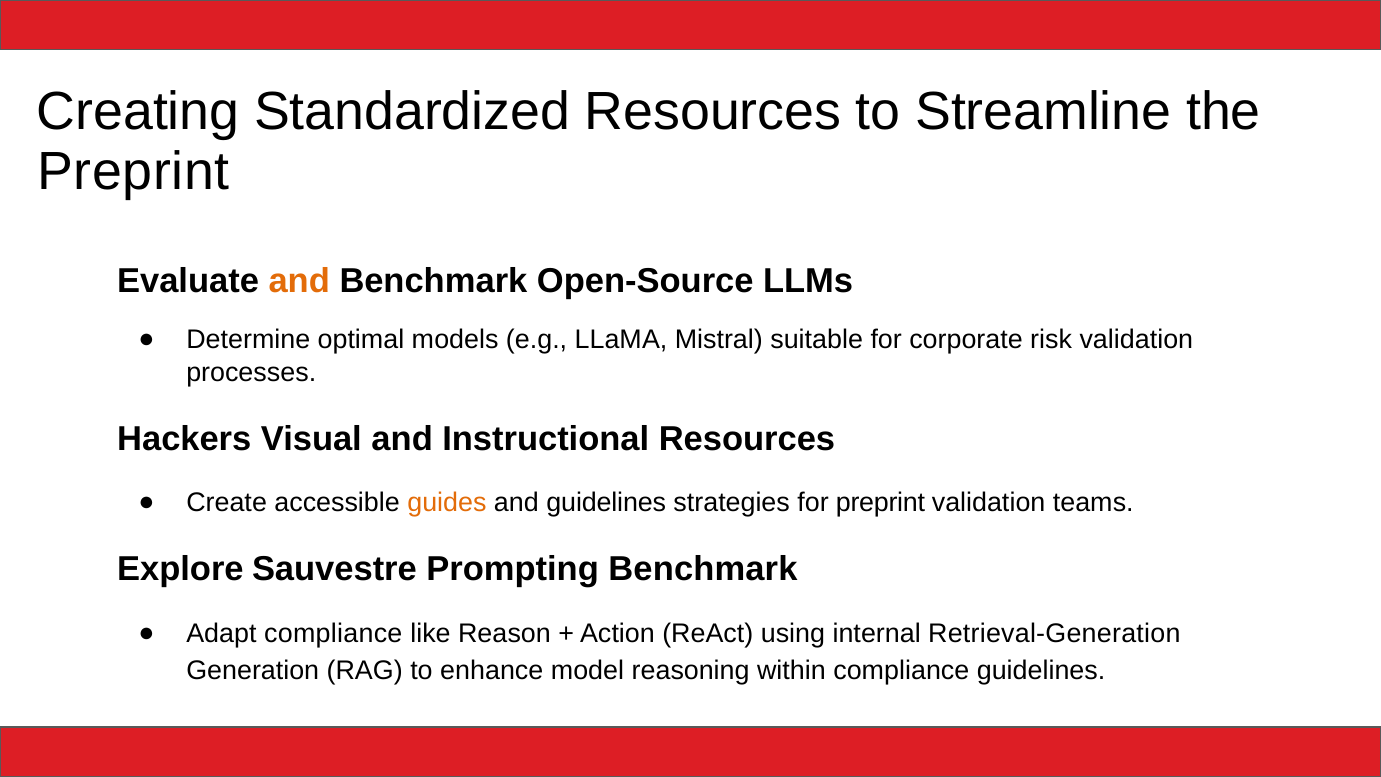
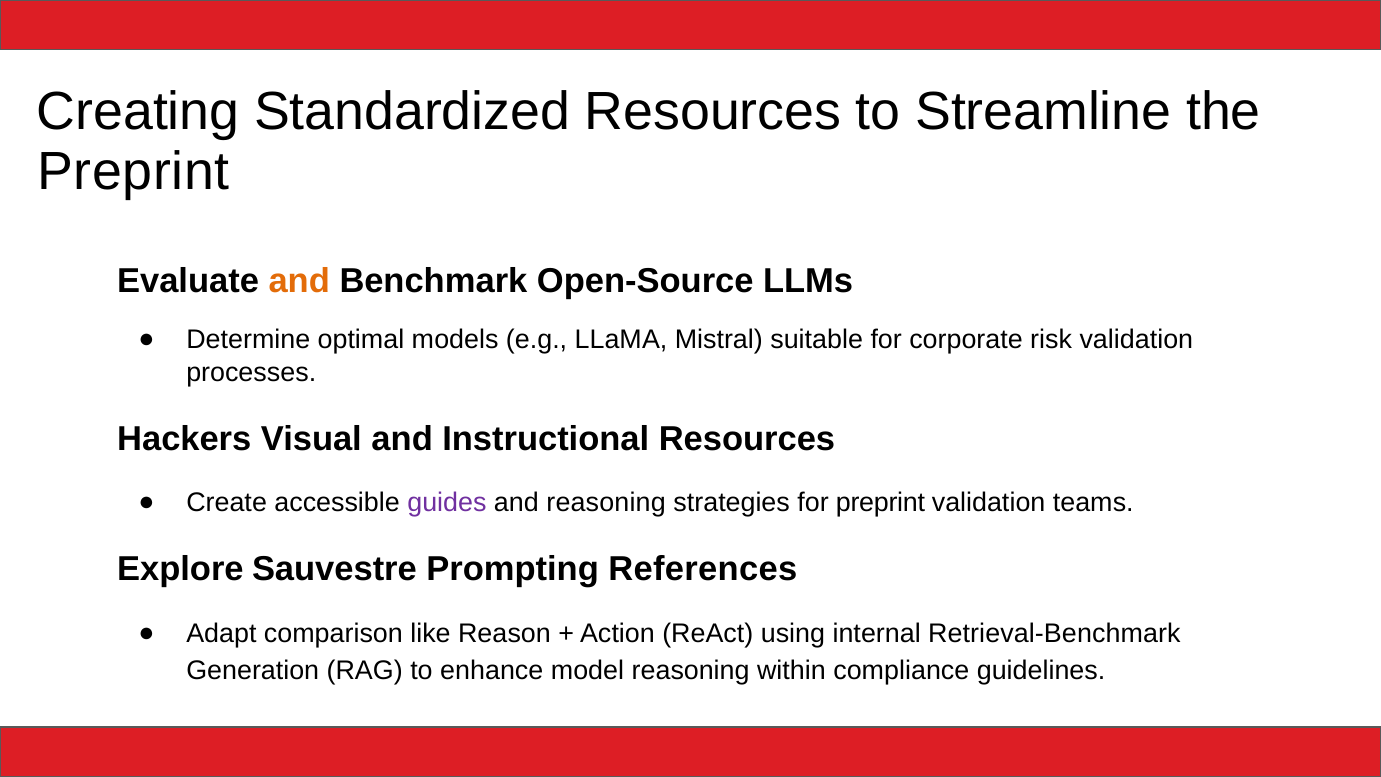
guides colour: orange -> purple
and guidelines: guidelines -> reasoning
Prompting Benchmark: Benchmark -> References
Adapt compliance: compliance -> comparison
Retrieval-Generation: Retrieval-Generation -> Retrieval-Benchmark
